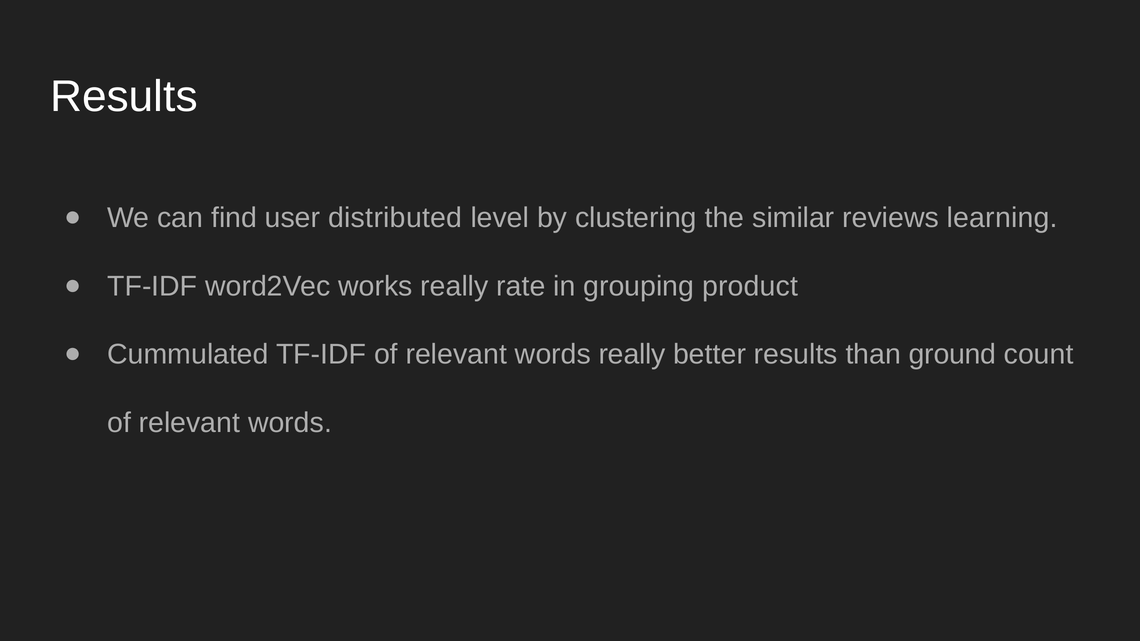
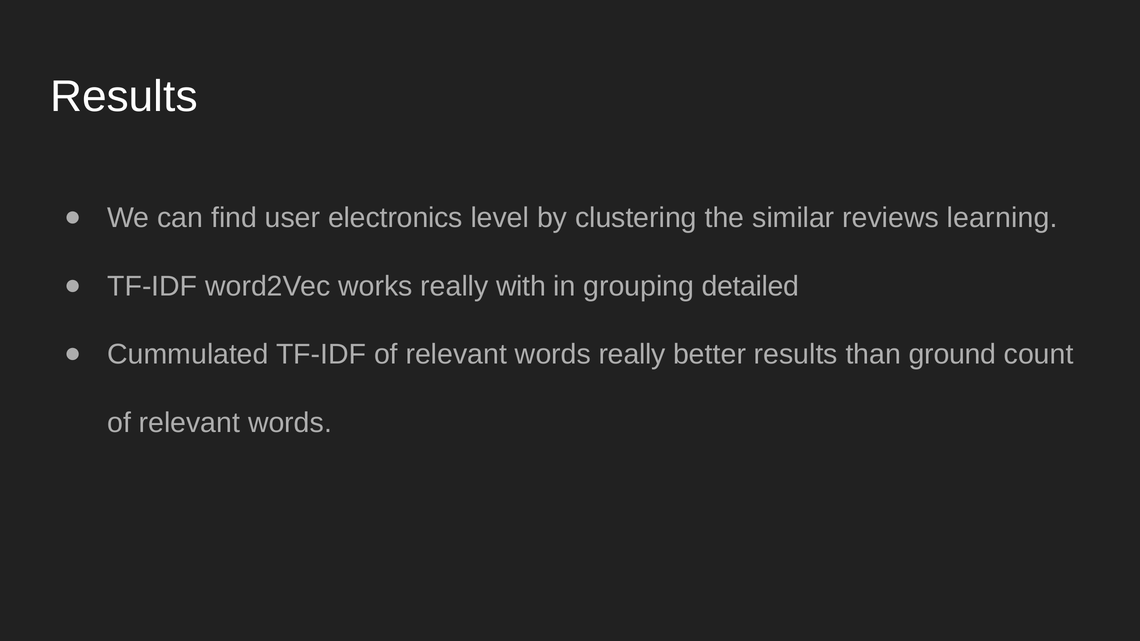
distributed: distributed -> electronics
rate: rate -> with
product: product -> detailed
